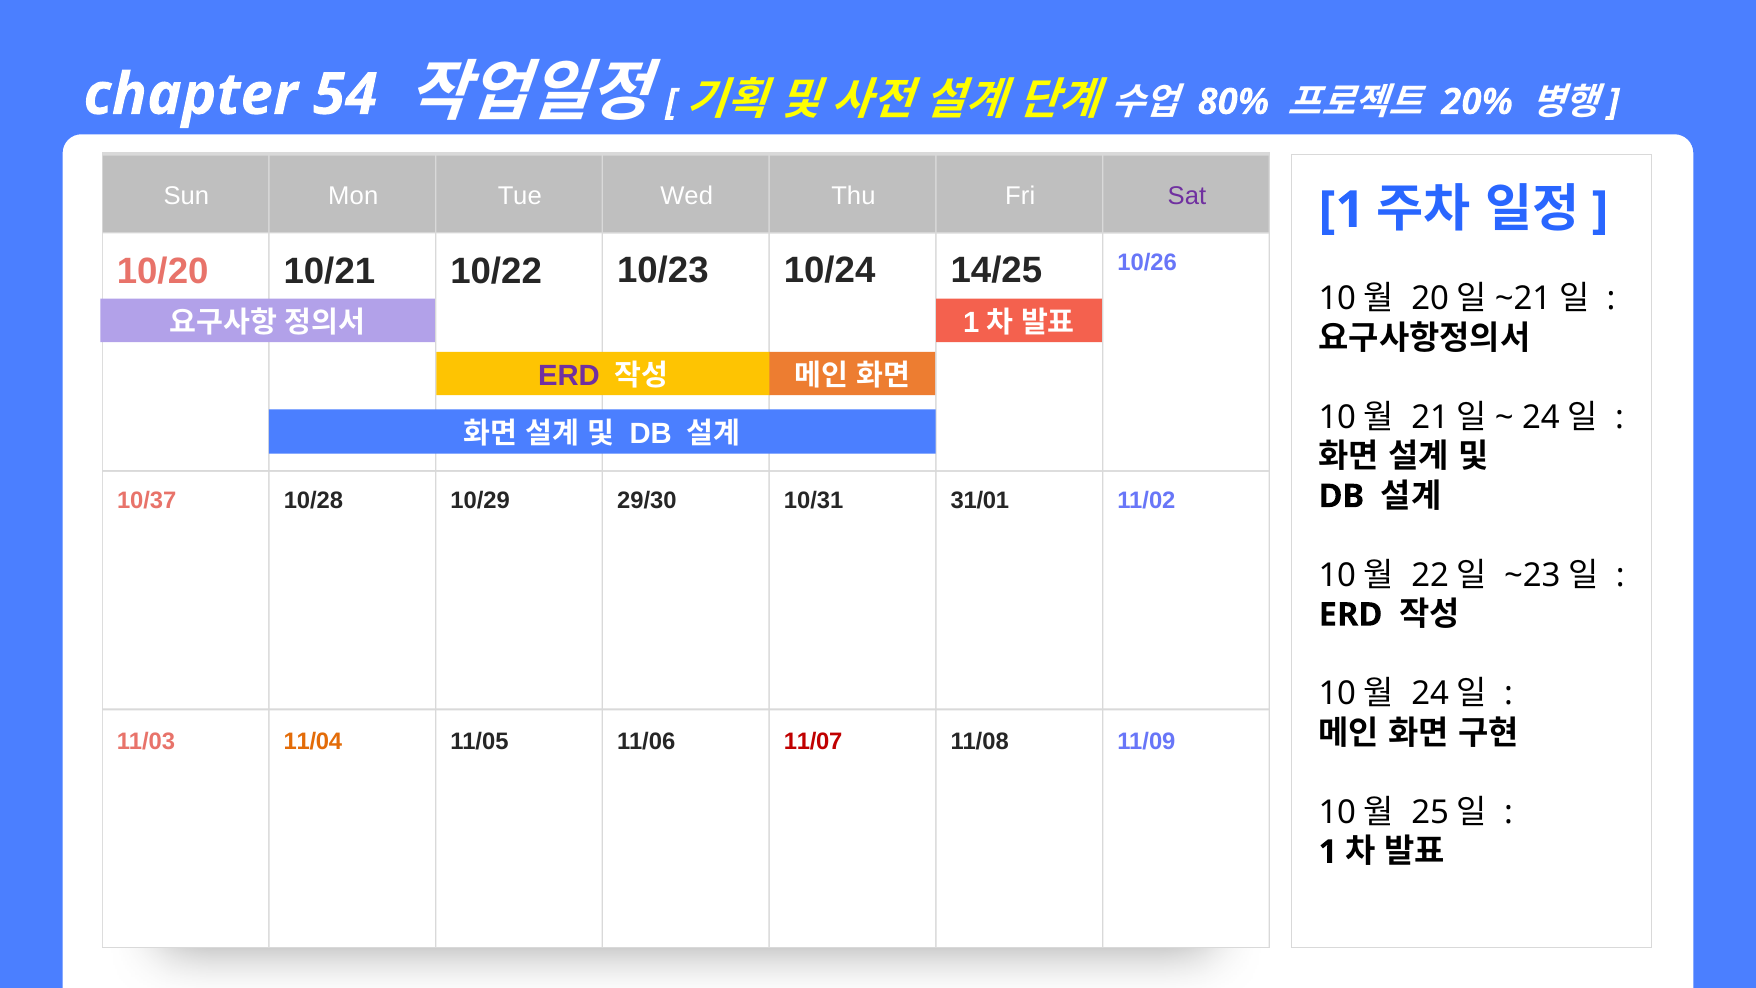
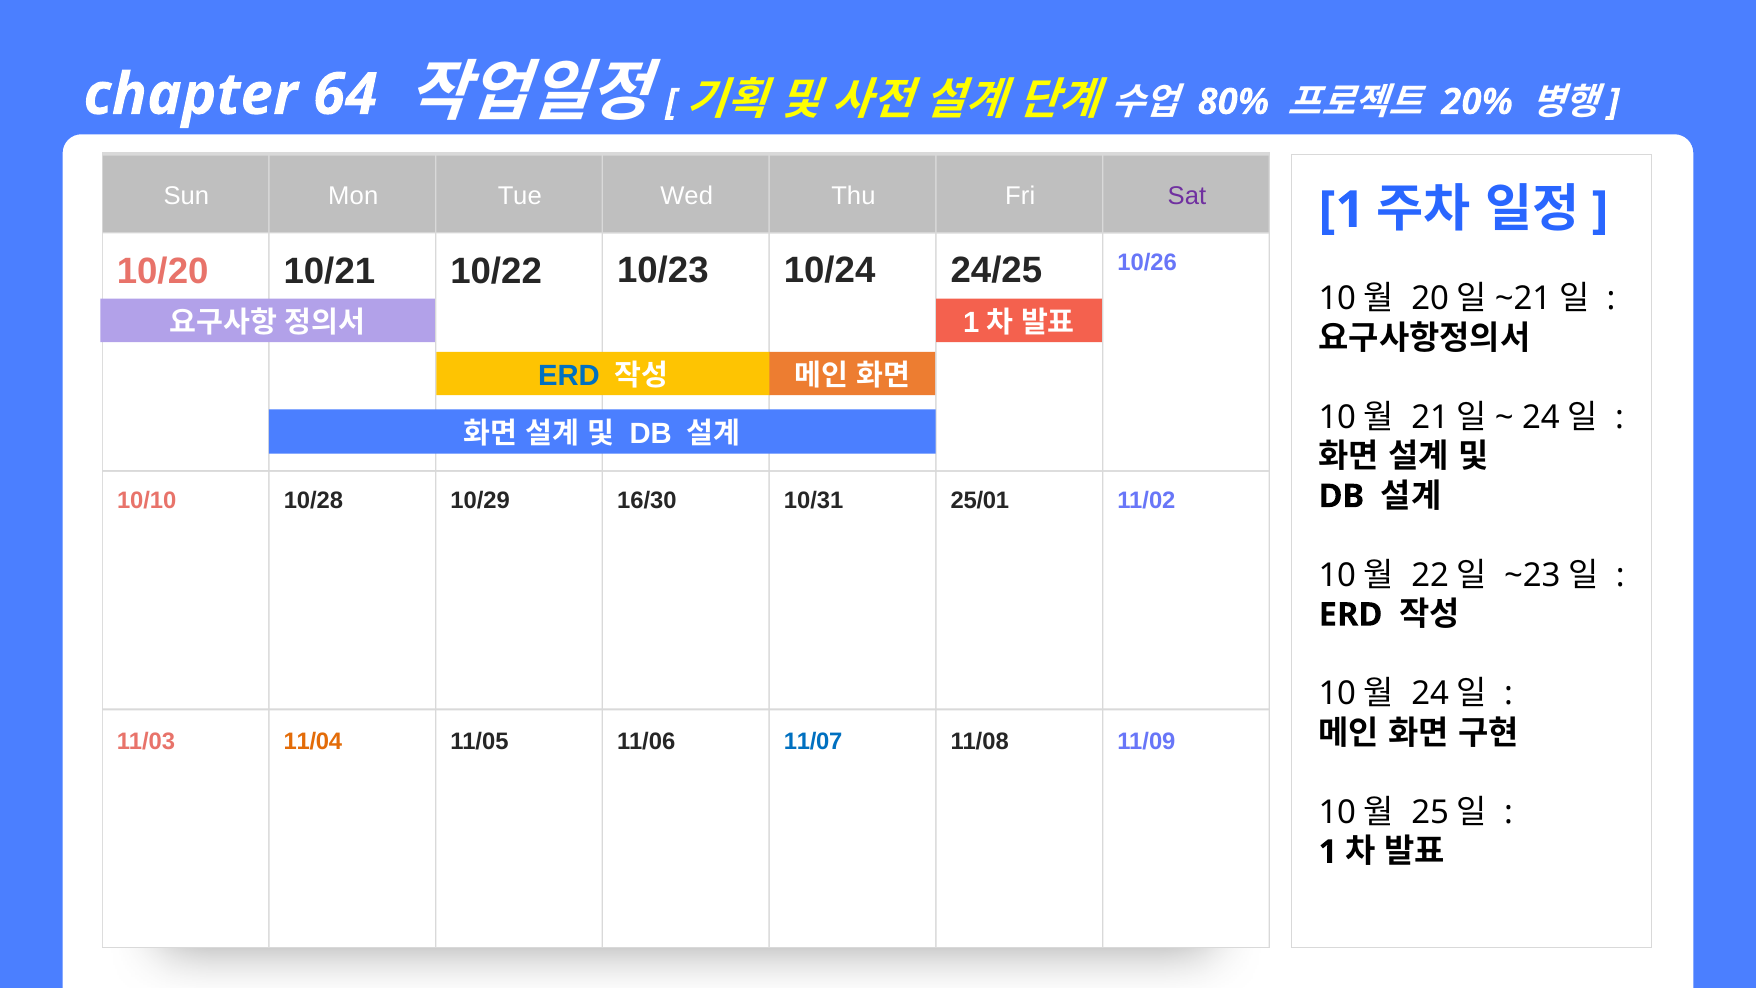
54: 54 -> 64
14/25: 14/25 -> 24/25
ERD at (569, 375) colour: purple -> blue
10/37: 10/37 -> 10/10
29/30: 29/30 -> 16/30
31/01: 31/01 -> 25/01
11/07 colour: red -> blue
